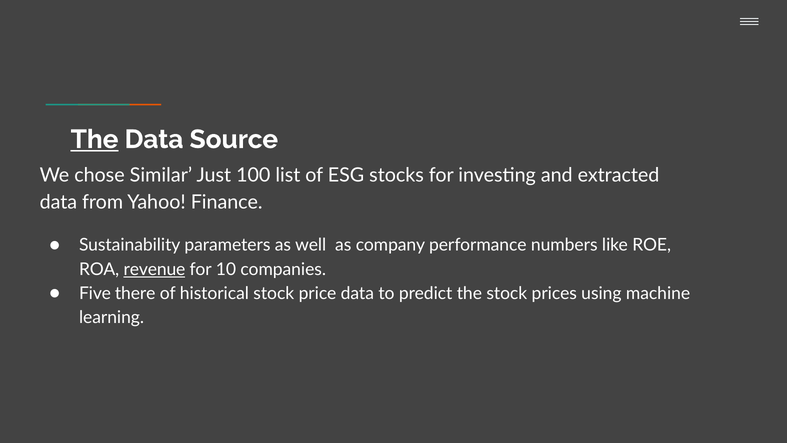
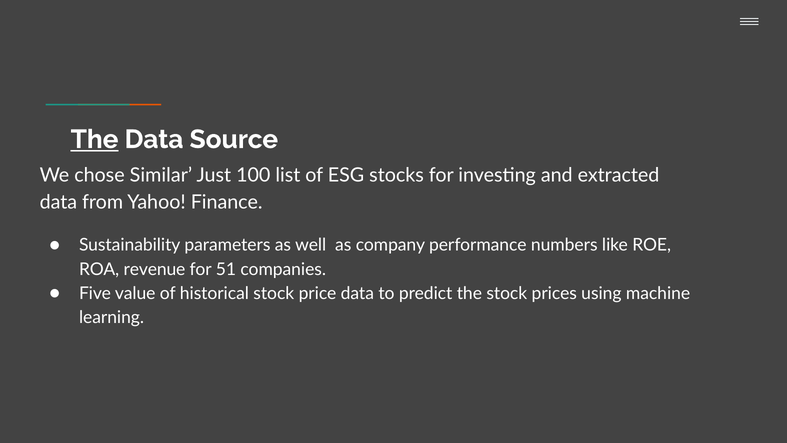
revenue underline: present -> none
10: 10 -> 51
there: there -> value
